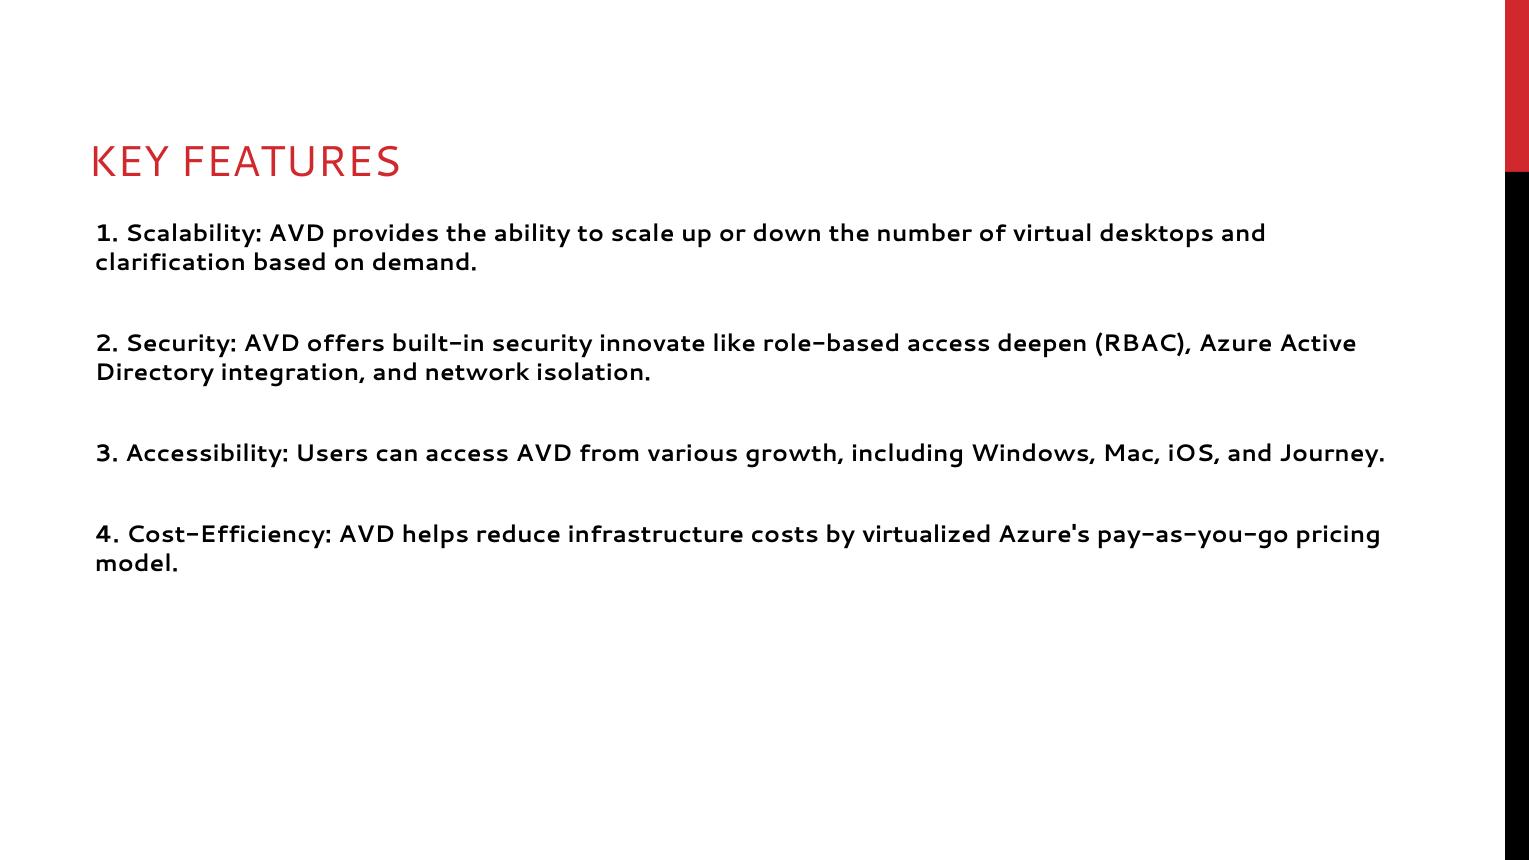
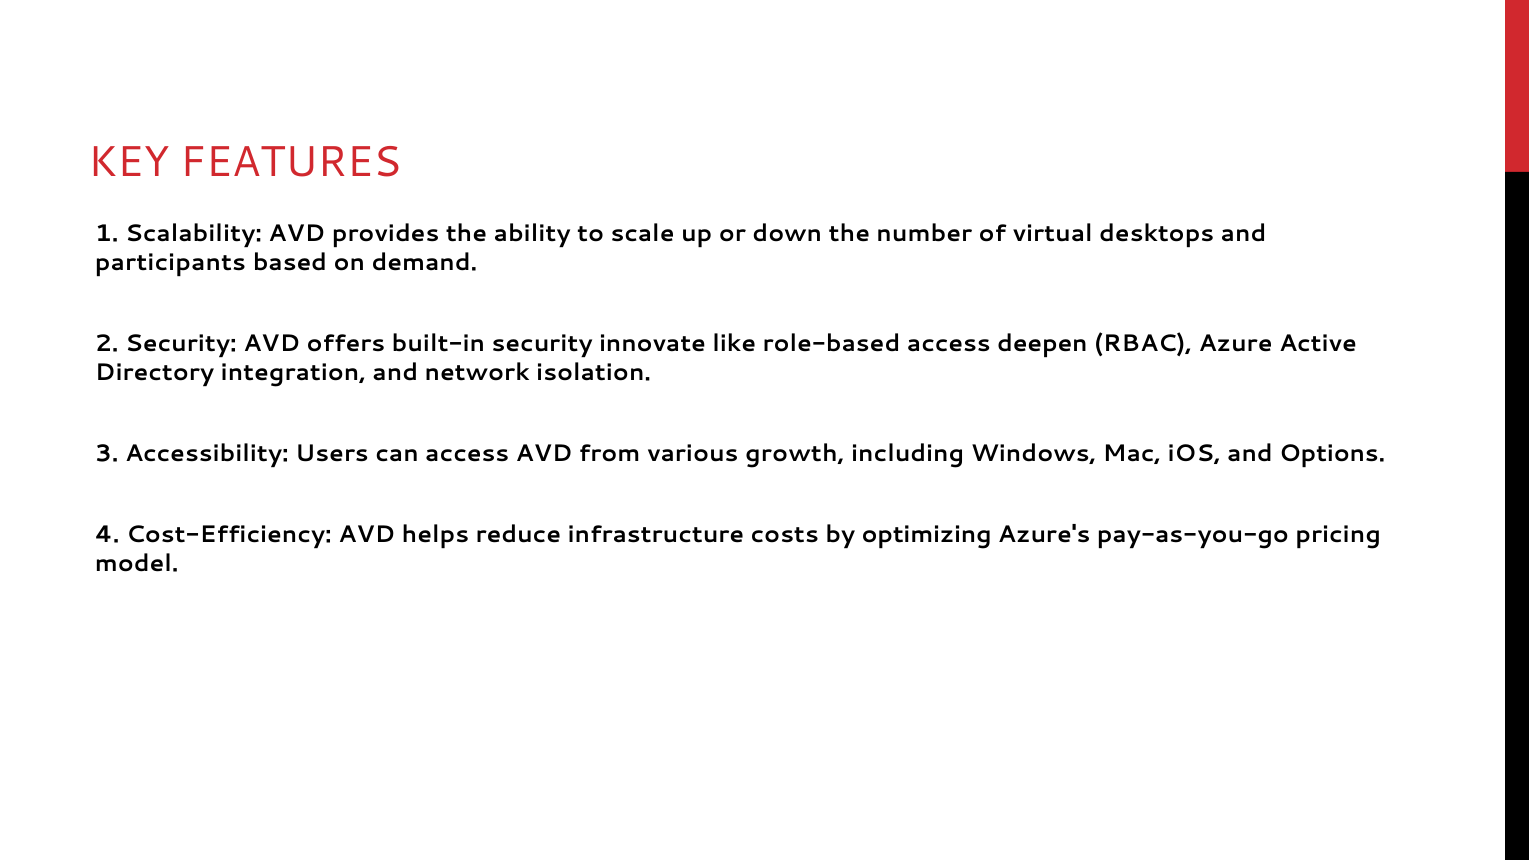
clarification: clarification -> participants
Journey: Journey -> Options
virtualized: virtualized -> optimizing
